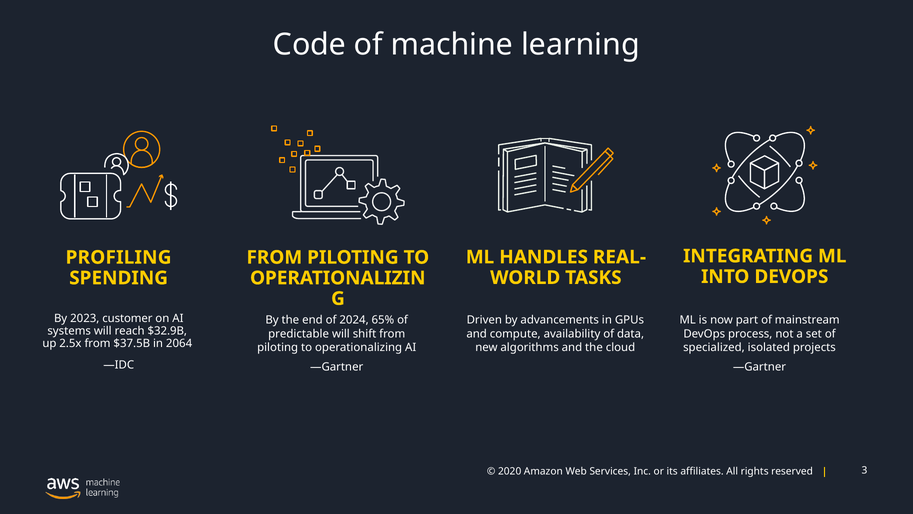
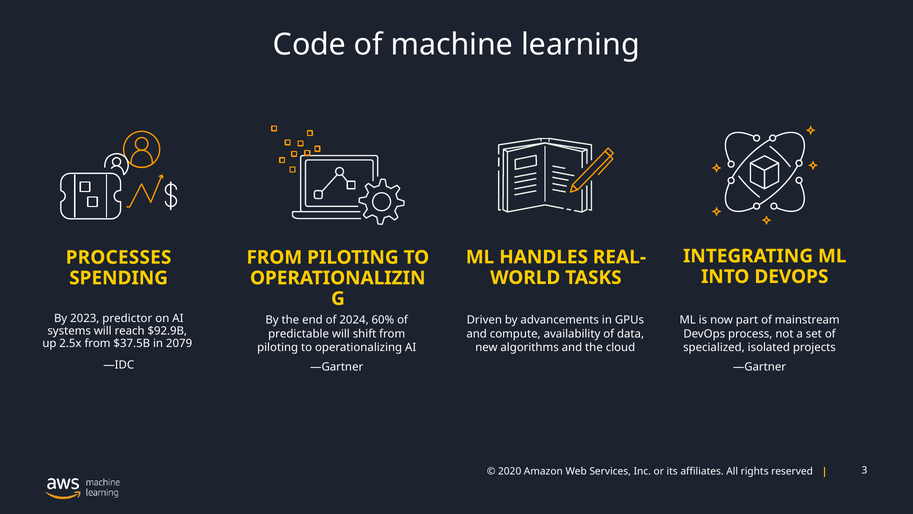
PROFILING: PROFILING -> PROCESSES
customer: customer -> predictor
65%: 65% -> 60%
$32.9B: $32.9B -> $92.9B
2064: 2064 -> 2079
